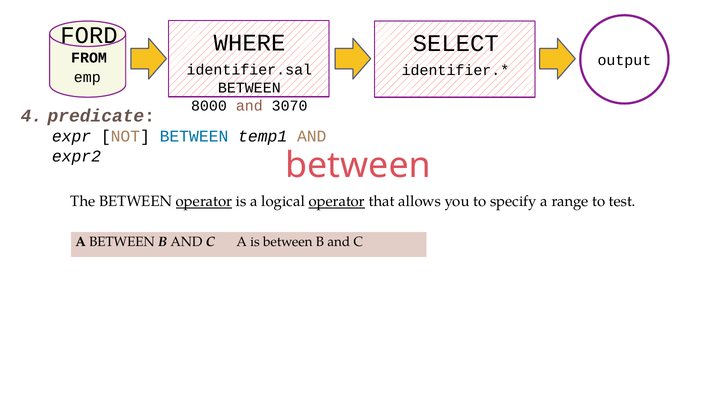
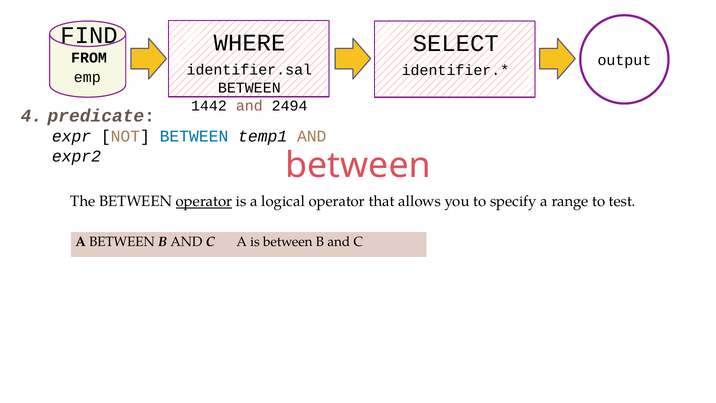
FORD: FORD -> FIND
8000: 8000 -> 1442
3070: 3070 -> 2494
operator at (337, 201) underline: present -> none
